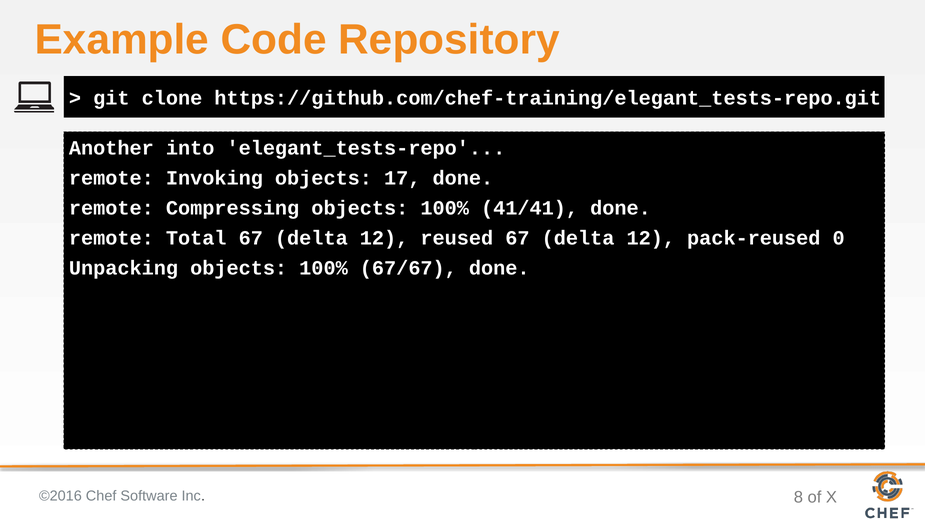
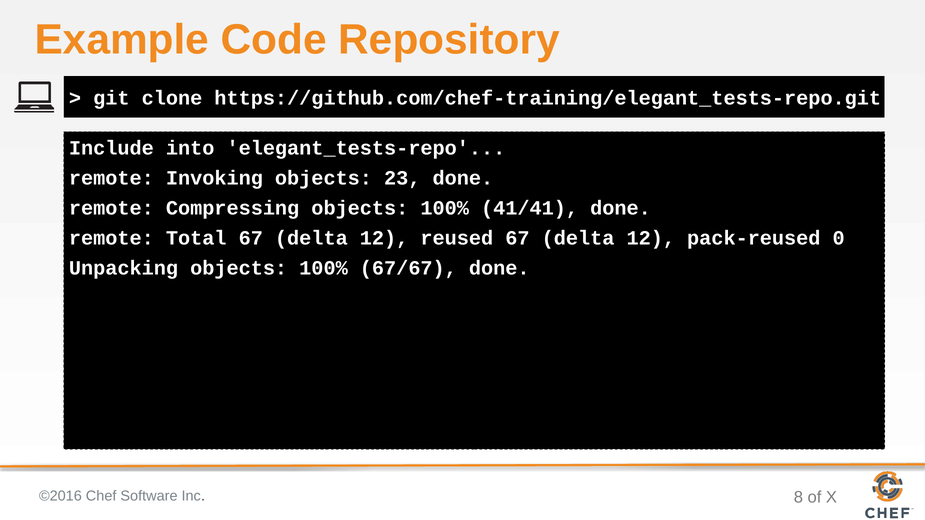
Another: Another -> Include
17: 17 -> 23
